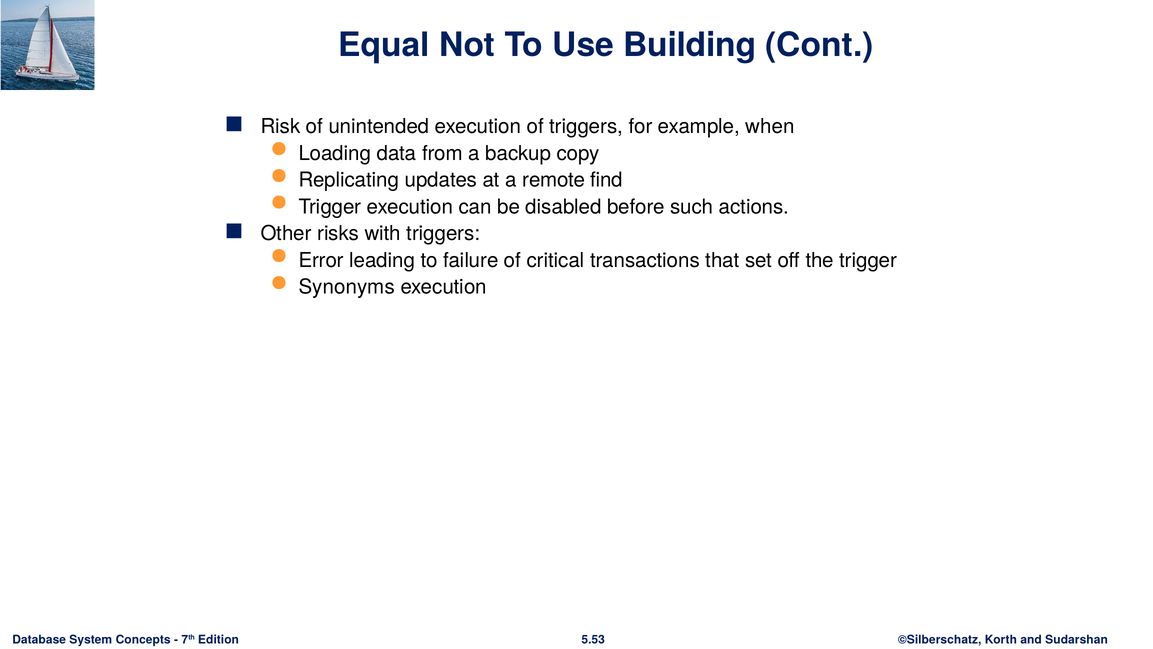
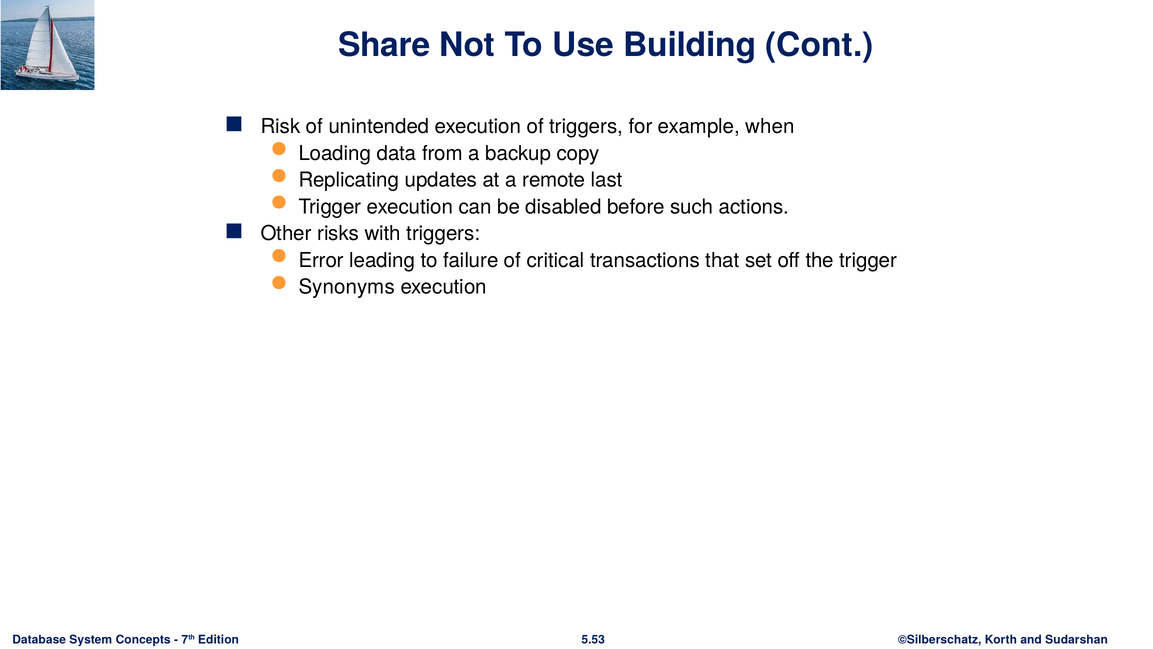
Equal: Equal -> Share
find: find -> last
